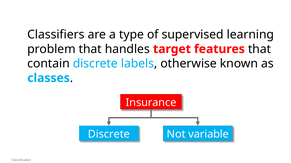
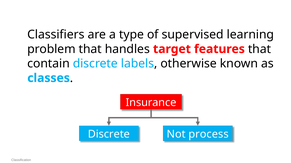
variable: variable -> process
